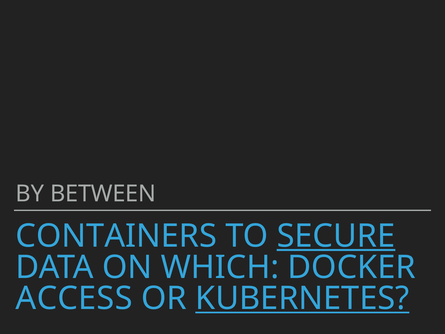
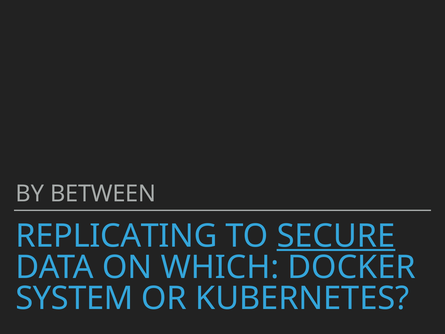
CONTAINERS: CONTAINERS -> REPLICATING
ACCESS: ACCESS -> SYSTEM
KUBERNETES underline: present -> none
